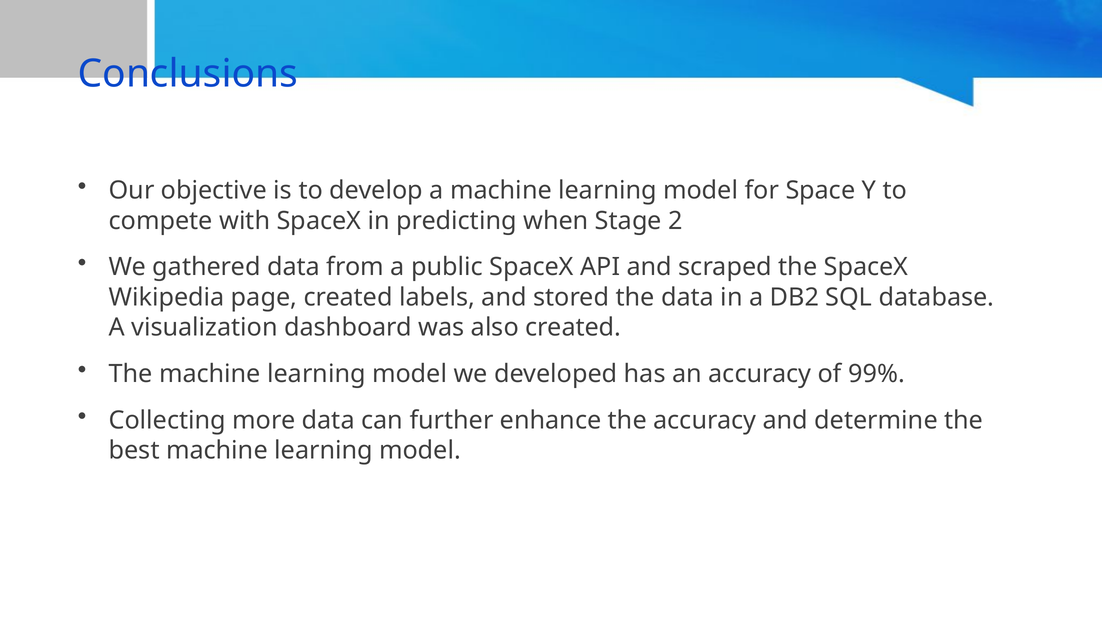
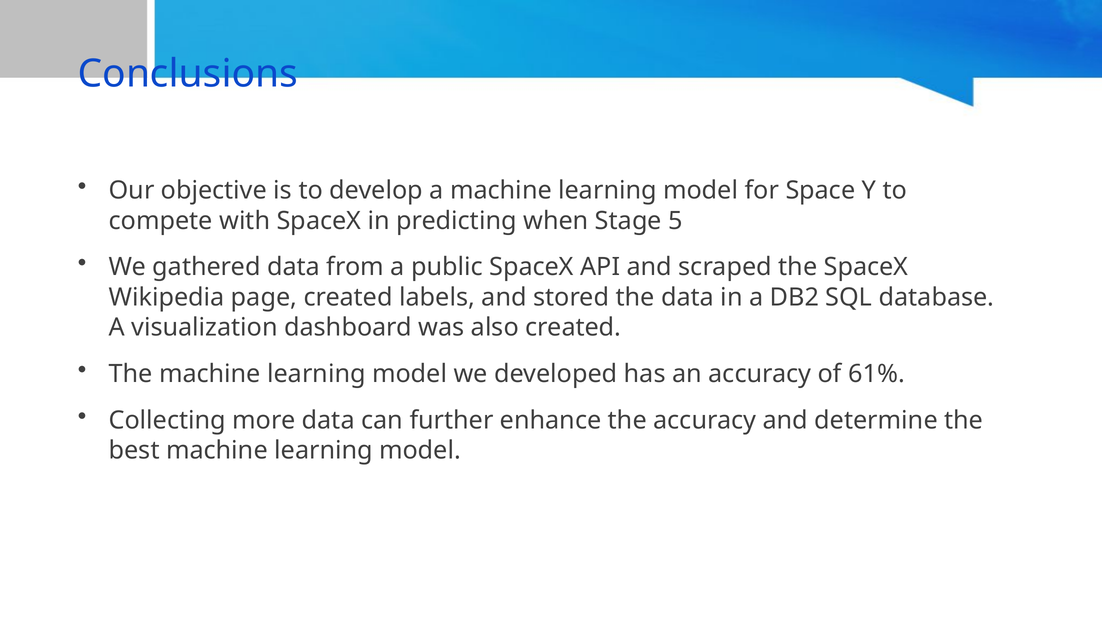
2: 2 -> 5
99%: 99% -> 61%
